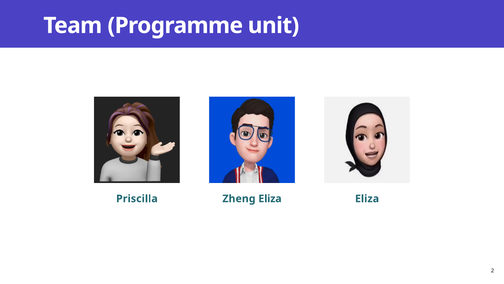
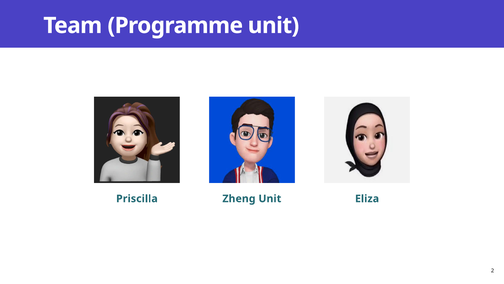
Zheng Eliza: Eliza -> Unit
